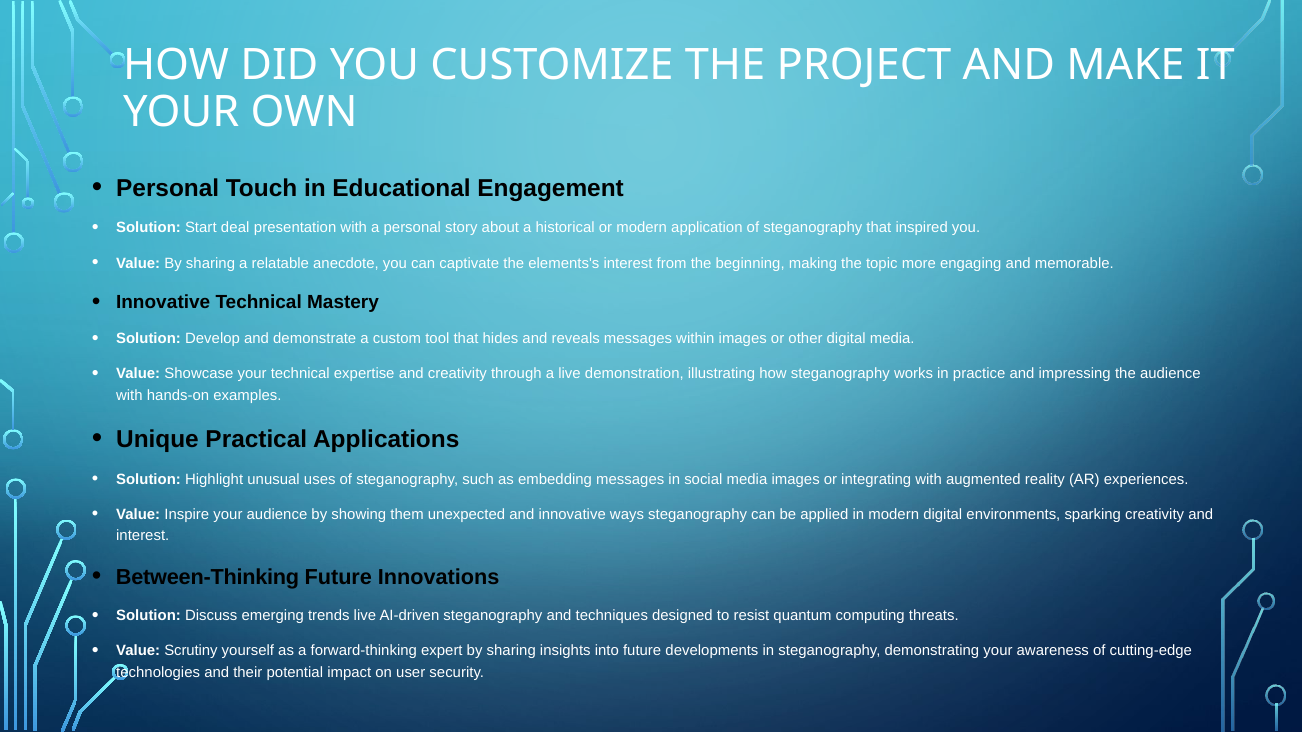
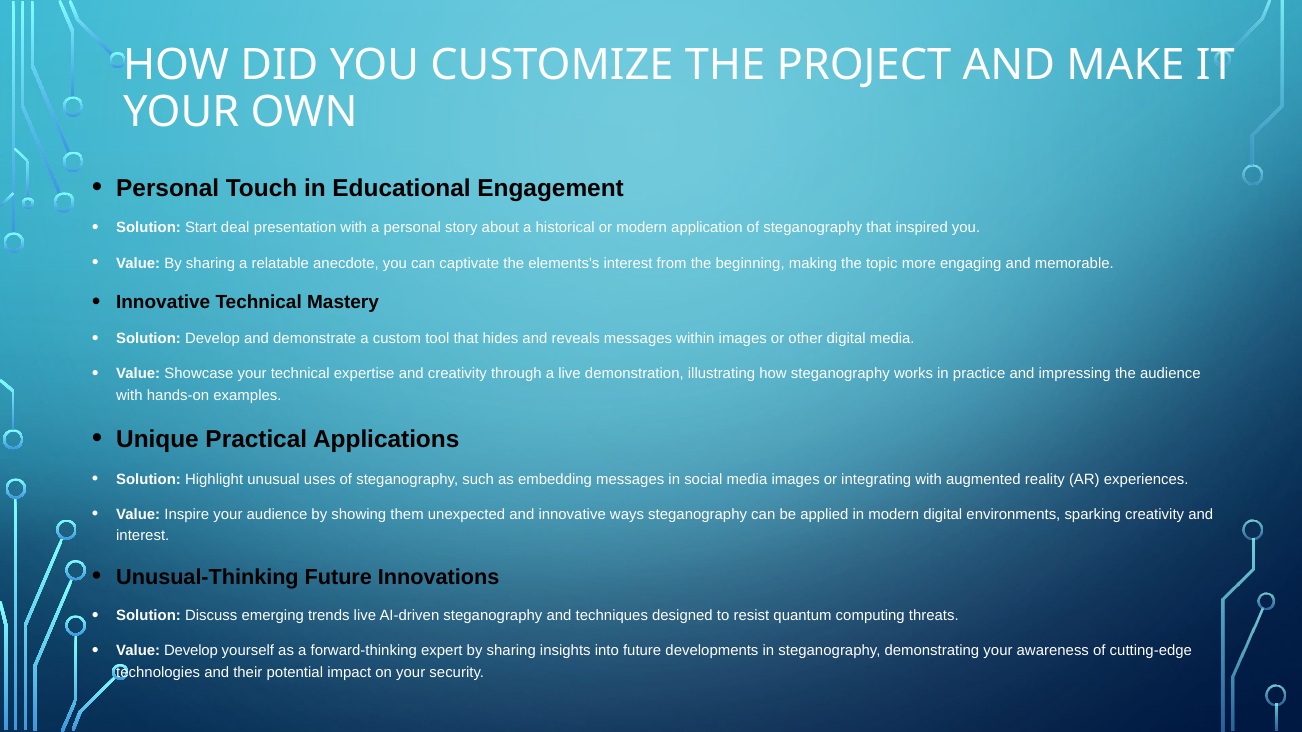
Between-Thinking: Between-Thinking -> Unusual-Thinking
Value Scrutiny: Scrutiny -> Develop
on user: user -> your
